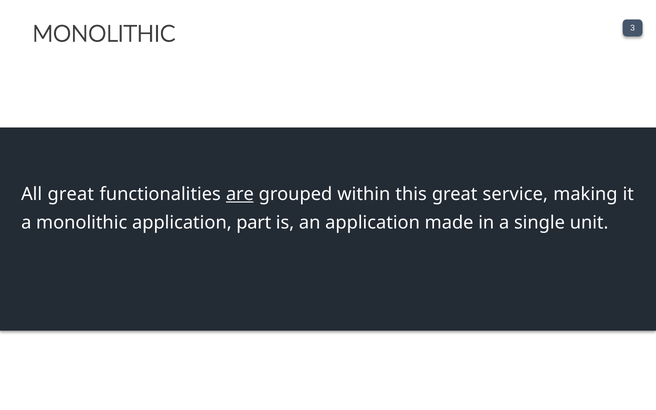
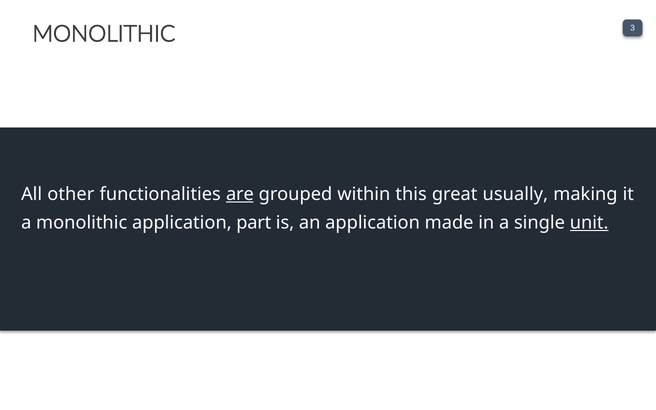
All great: great -> other
service: service -> usually
unit underline: none -> present
